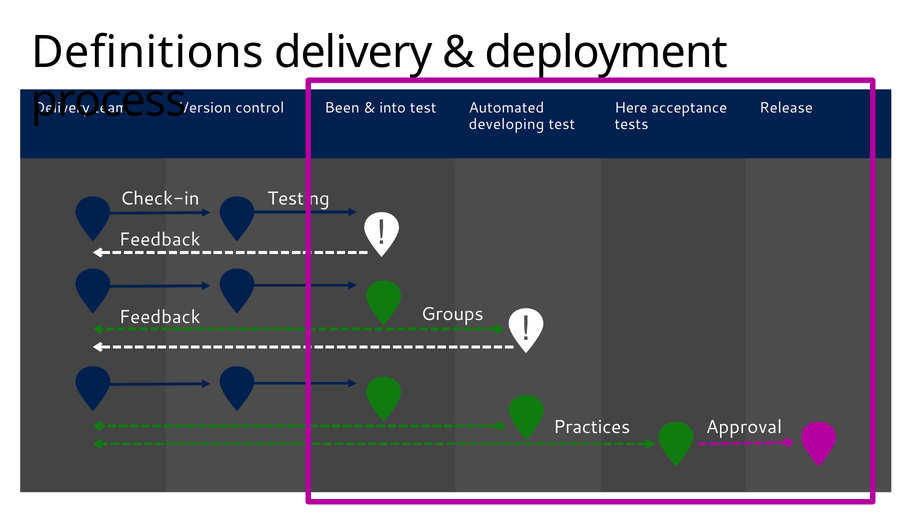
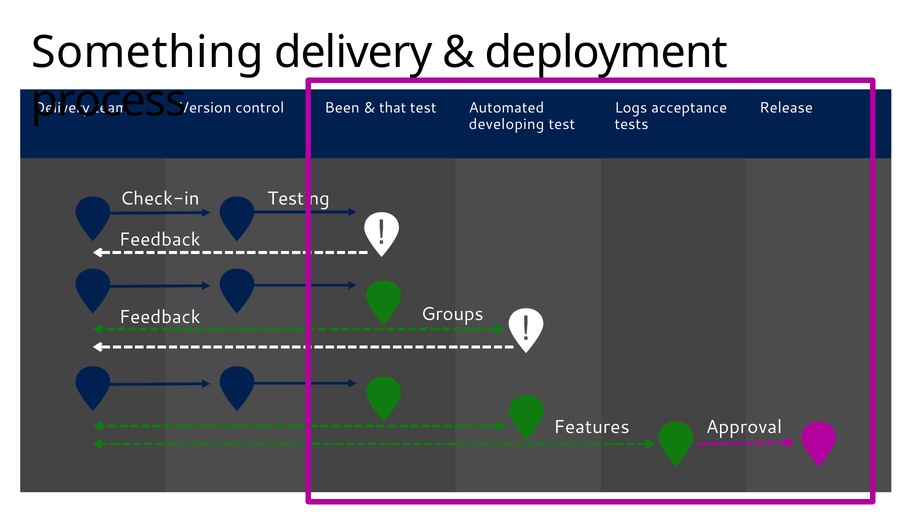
Definitions: Definitions -> Something
into: into -> that
Here: Here -> Logs
Practices: Practices -> Features
